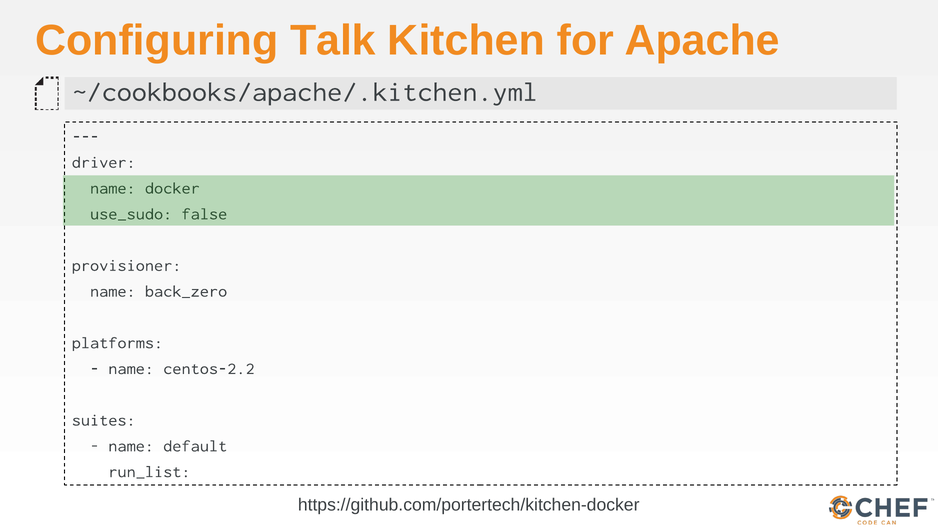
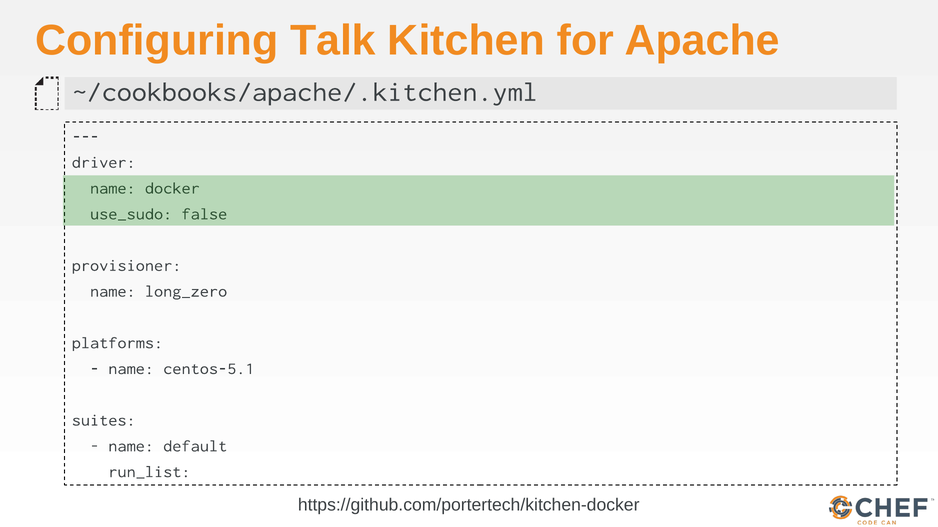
back_zero: back_zero -> long_zero
centos-2.2: centos-2.2 -> centos-5.1
